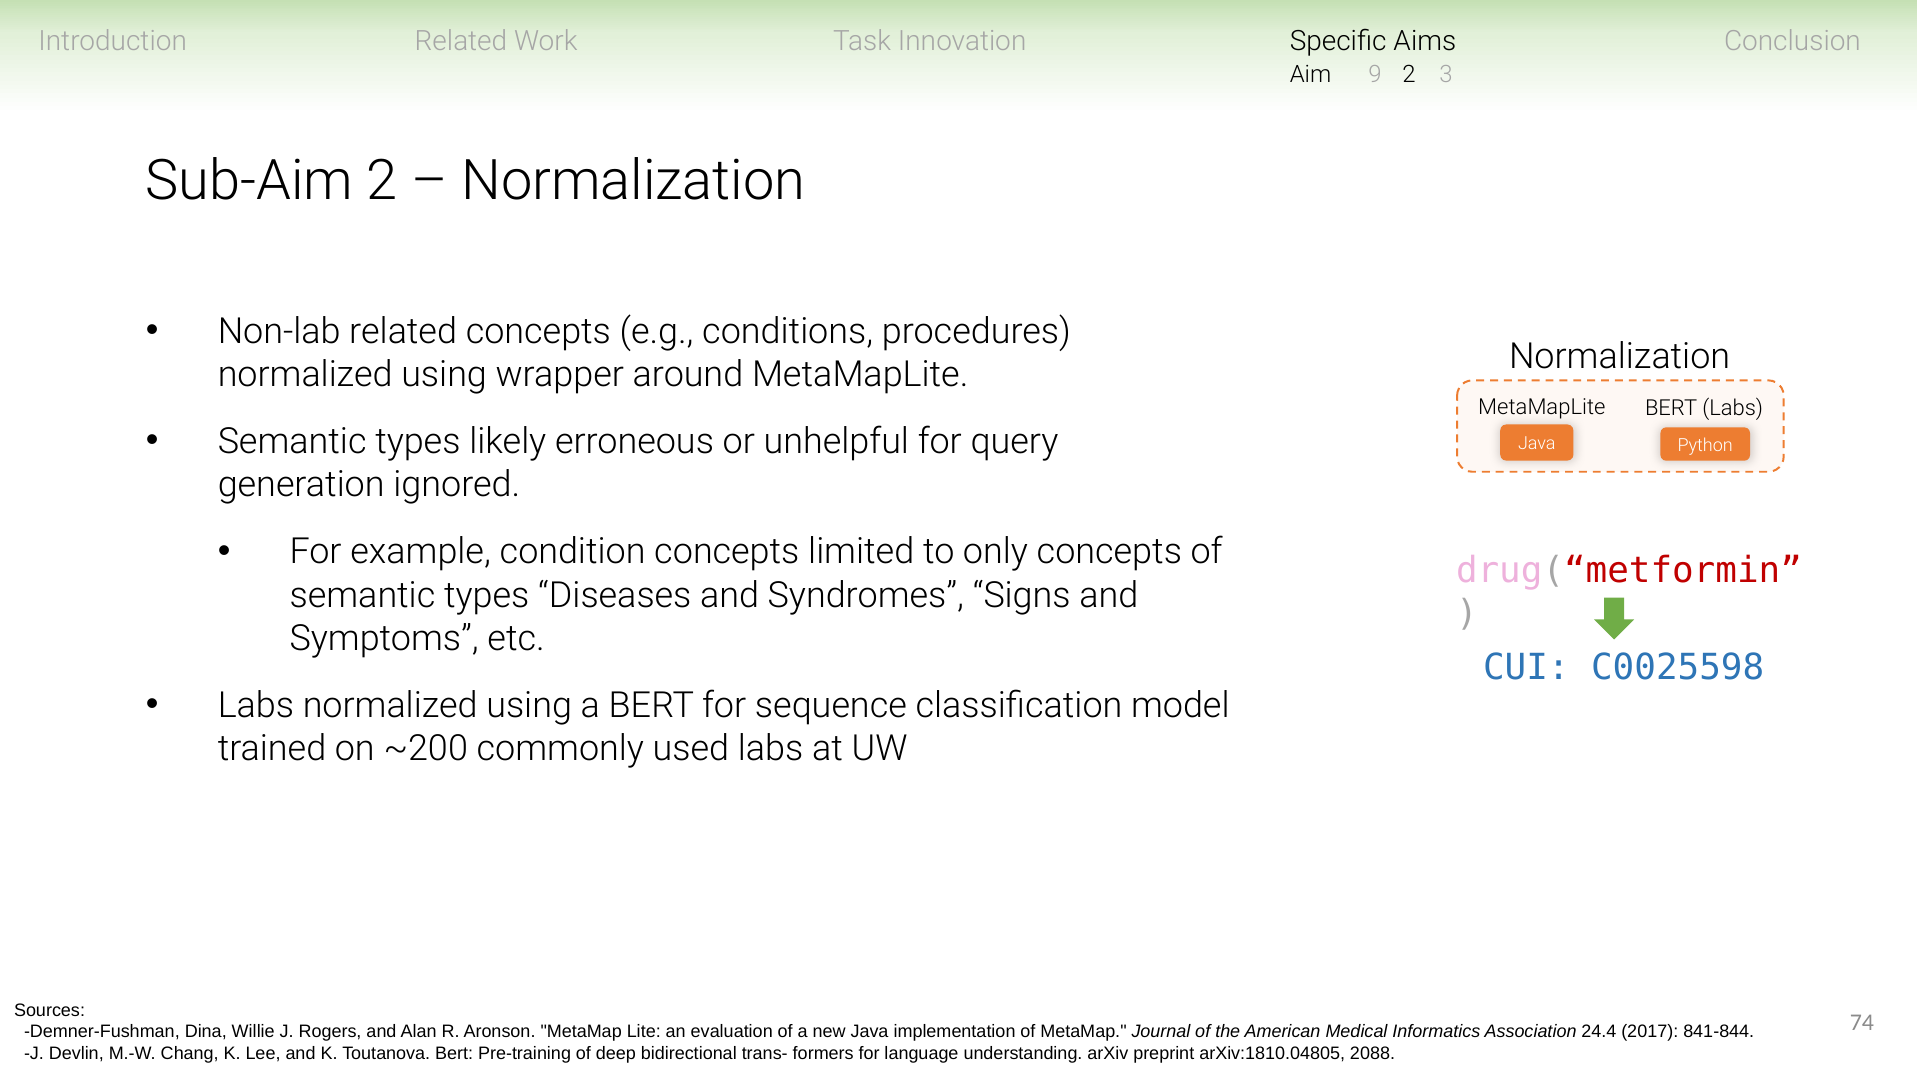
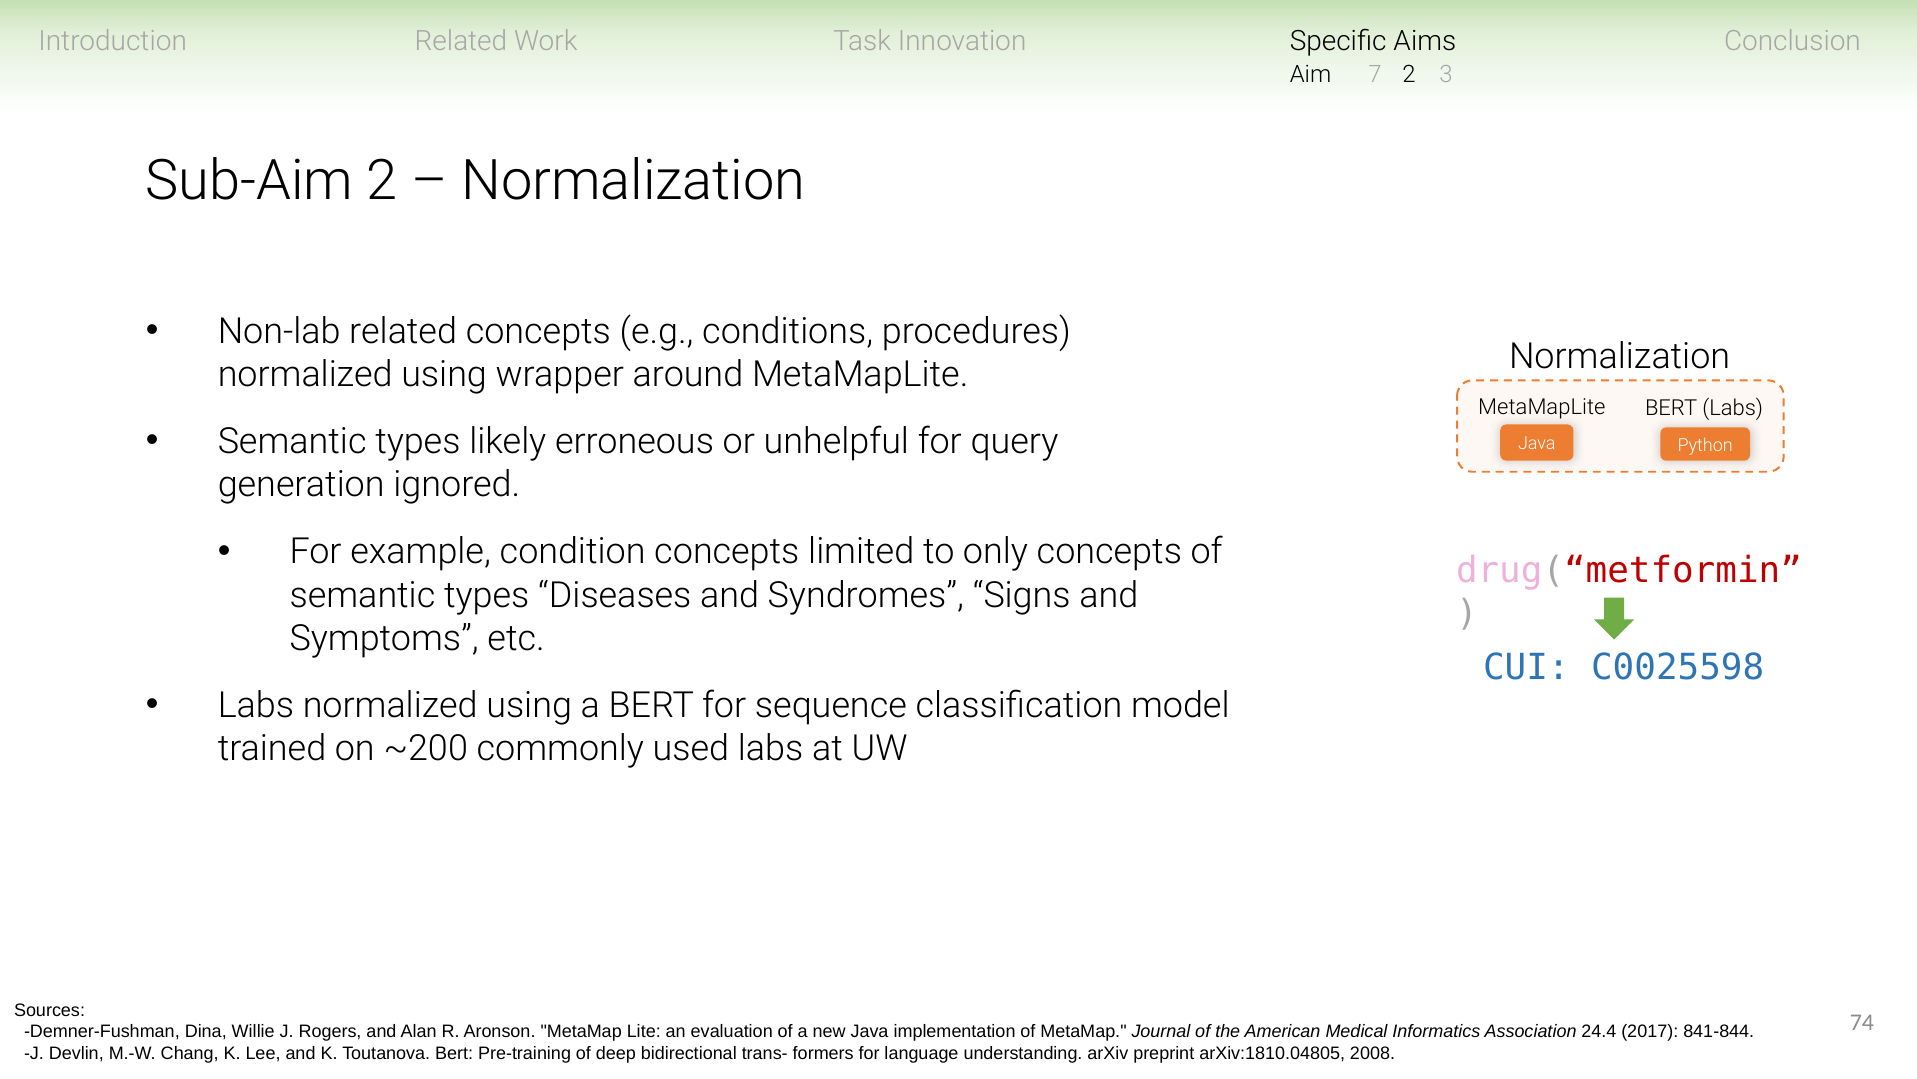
9: 9 -> 7
2088: 2088 -> 2008
